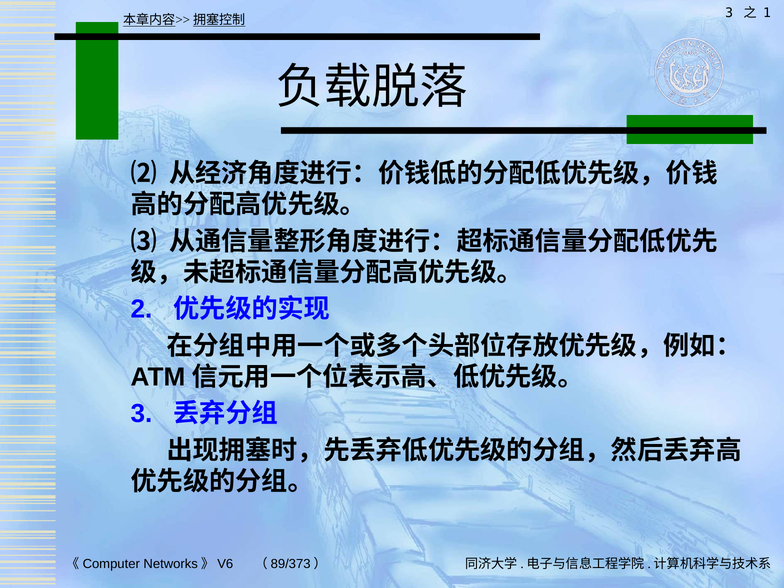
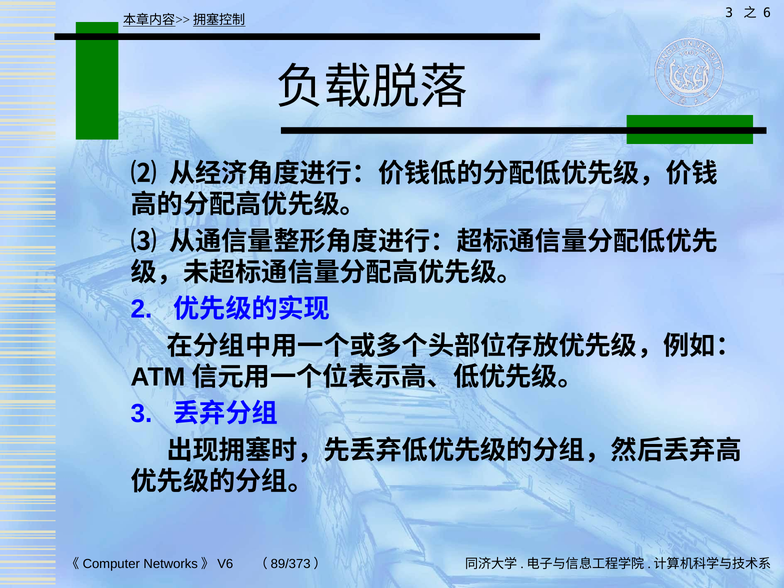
1: 1 -> 6
